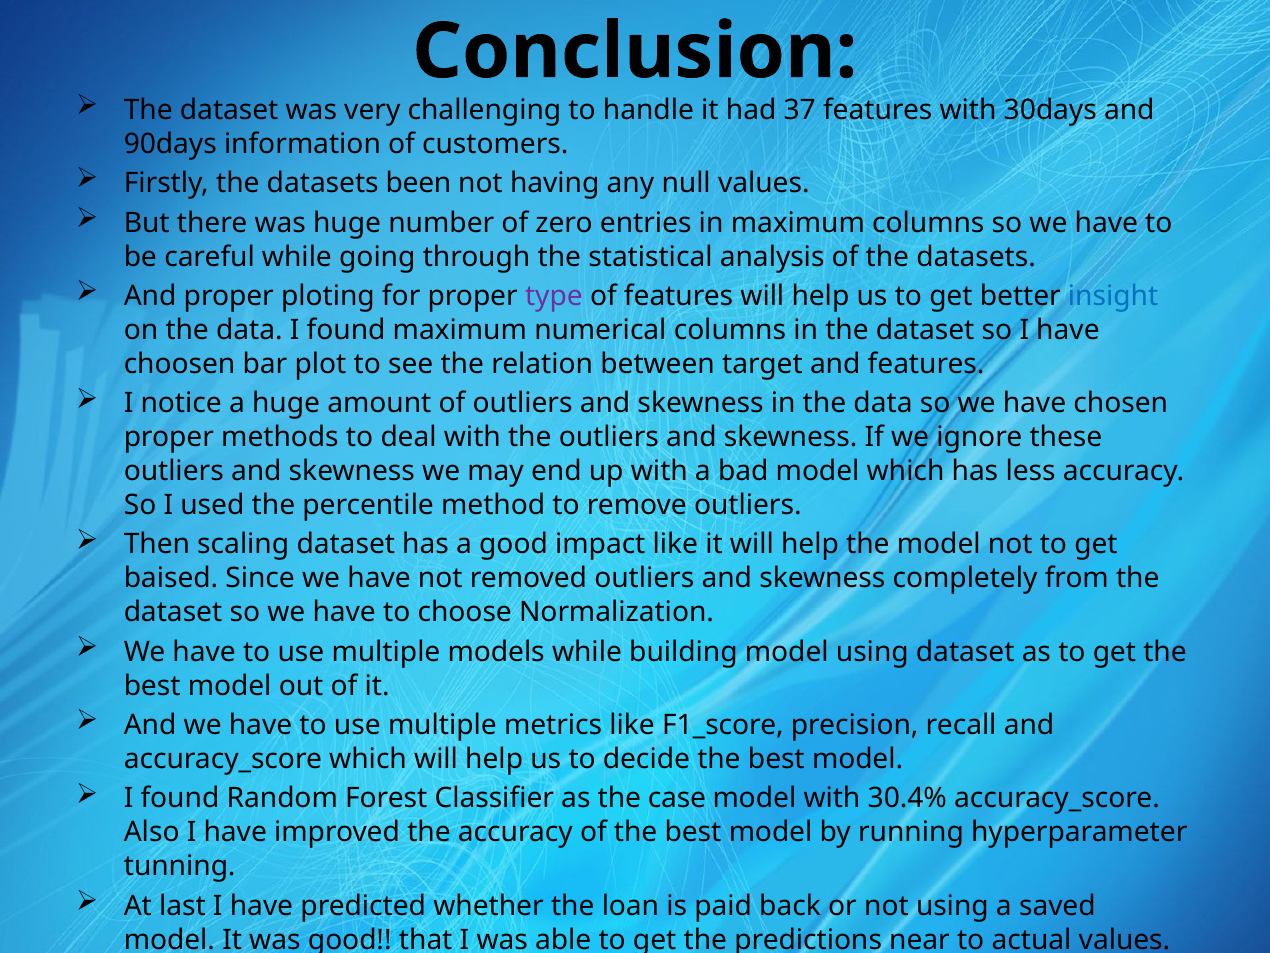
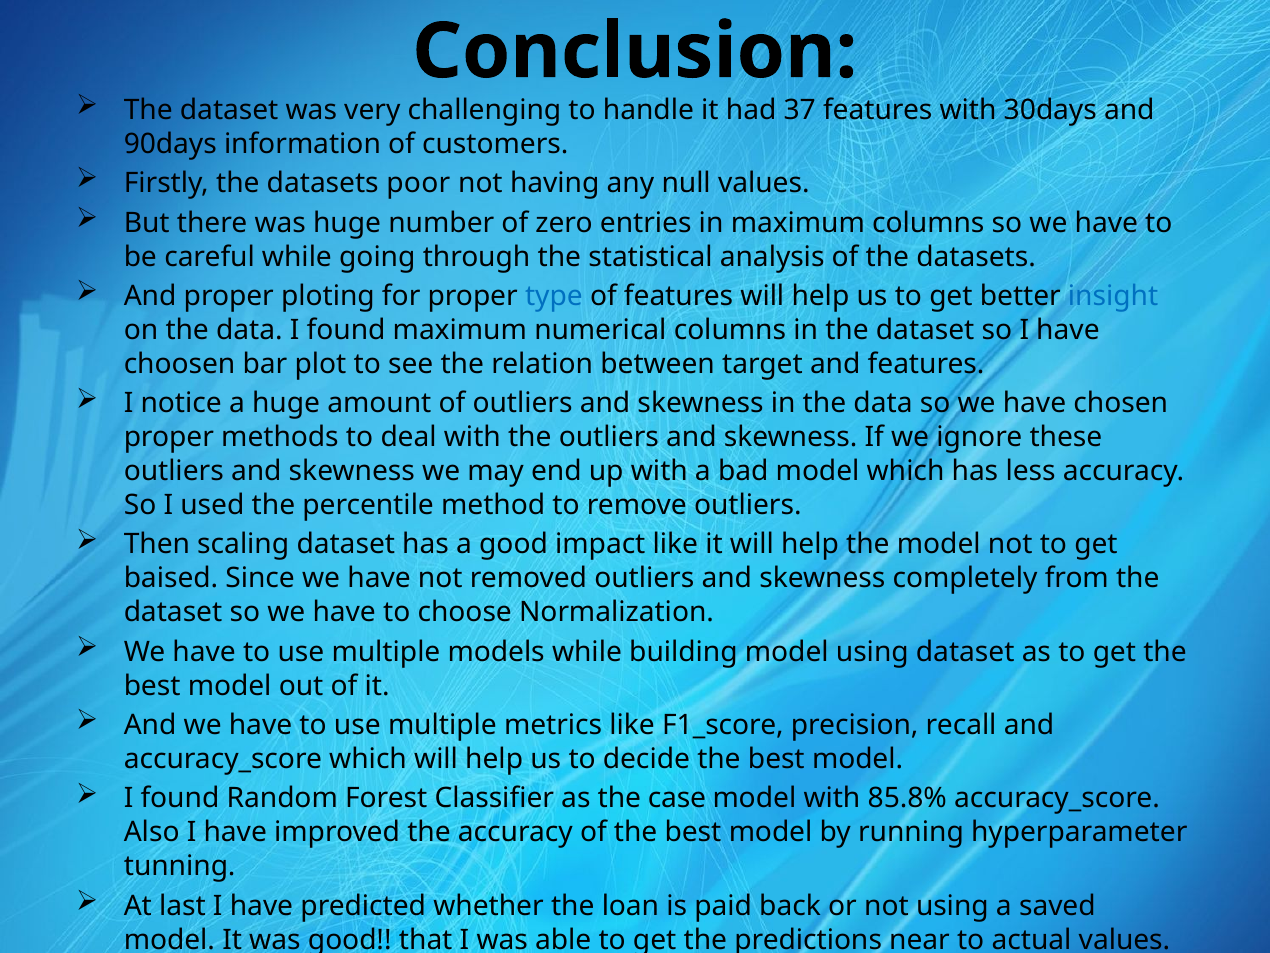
been: been -> poor
type colour: purple -> blue
30.4%: 30.4% -> 85.8%
